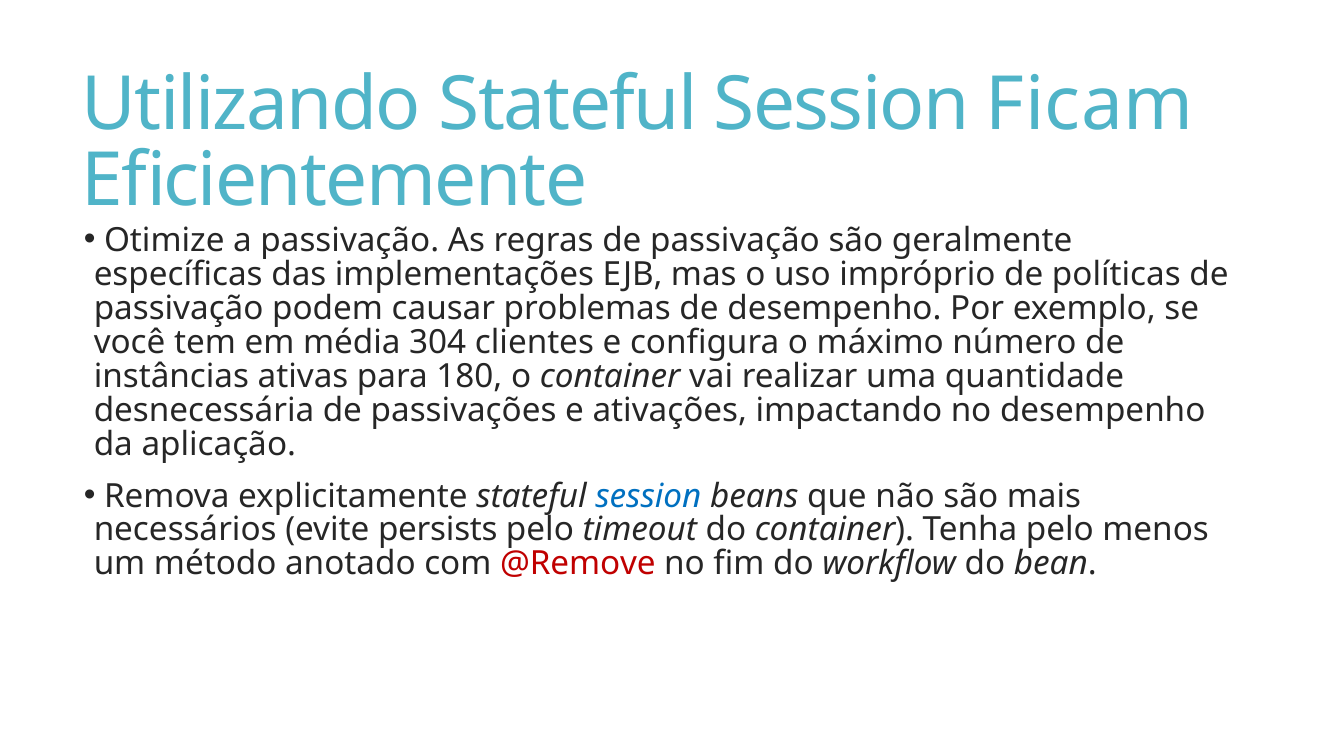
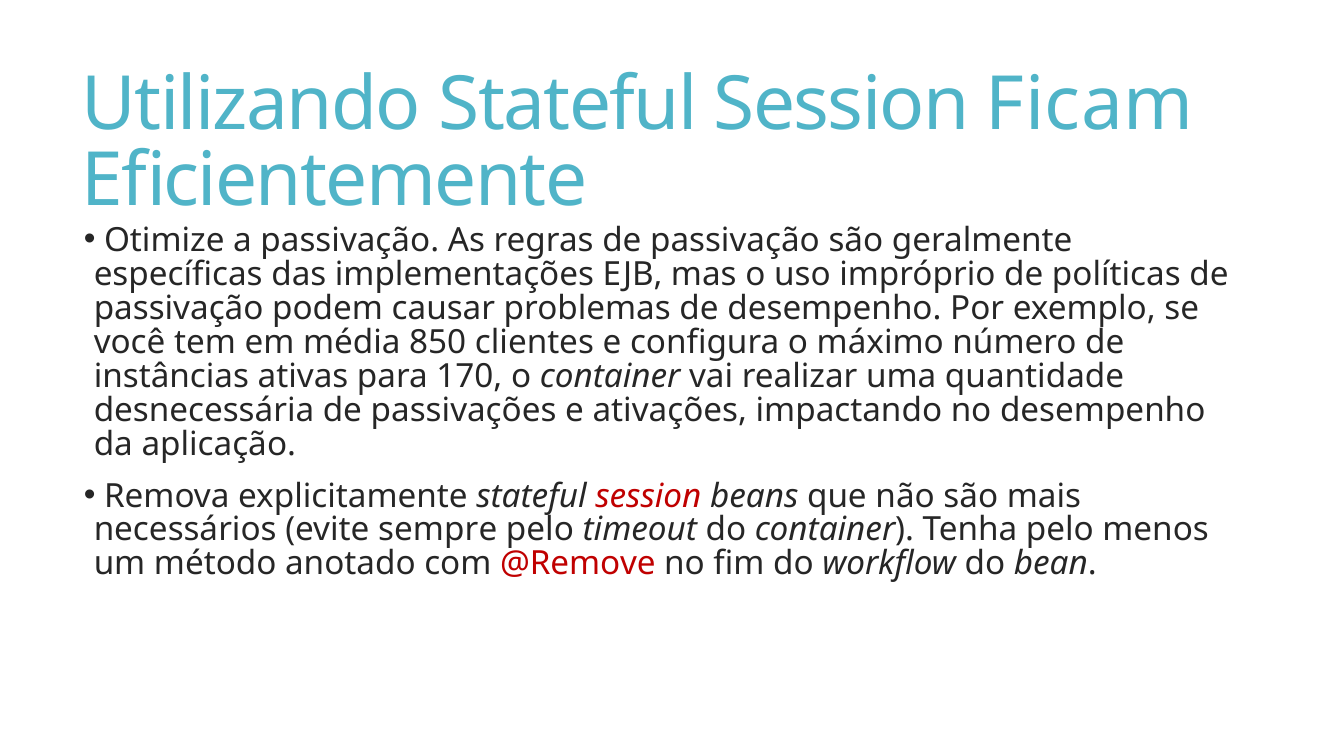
304: 304 -> 850
180: 180 -> 170
session at (648, 496) colour: blue -> red
persists: persists -> sempre
